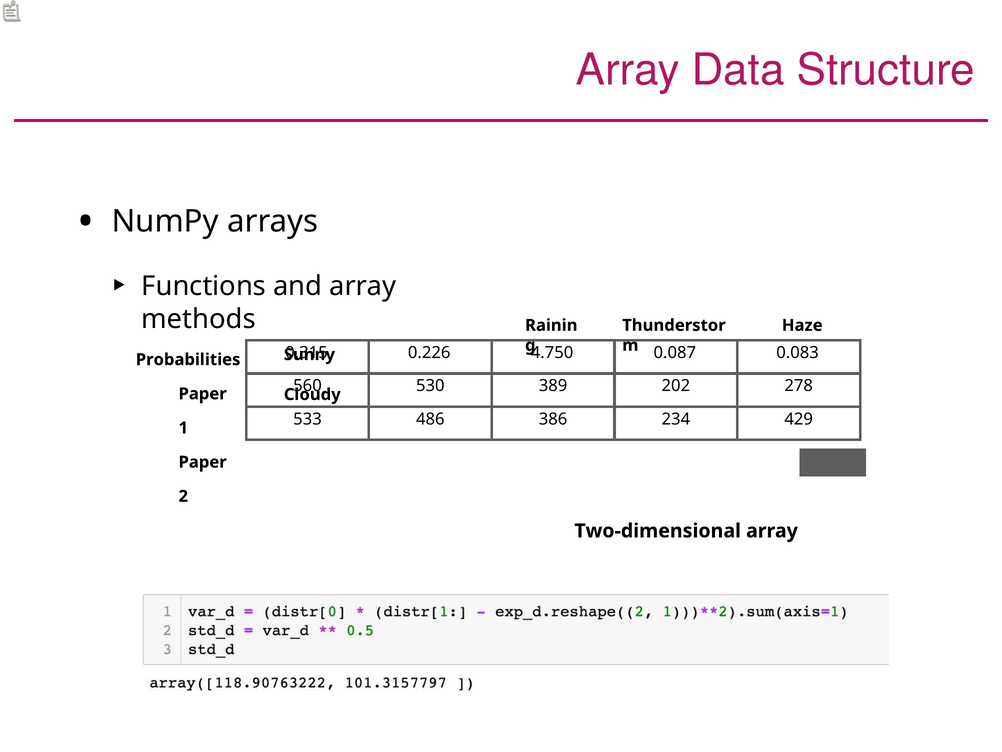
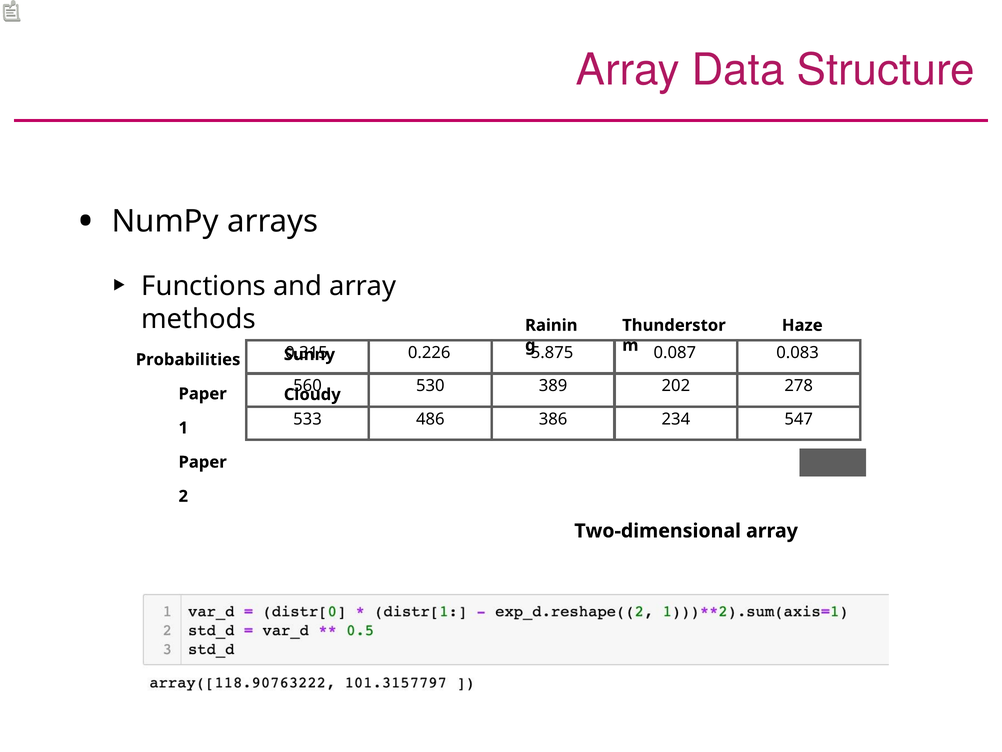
4.750: 4.750 -> 5.875
429: 429 -> 547
